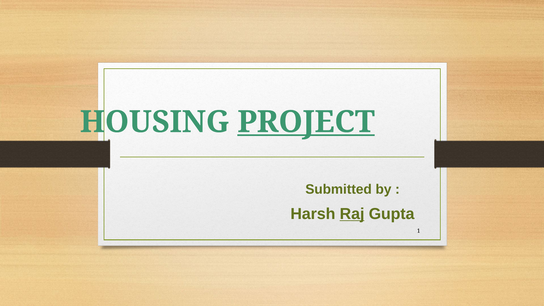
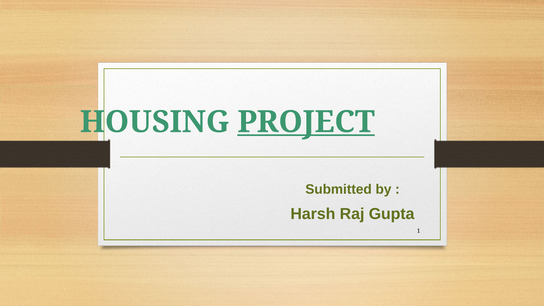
Raj underline: present -> none
